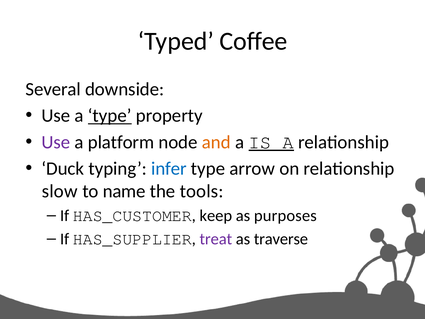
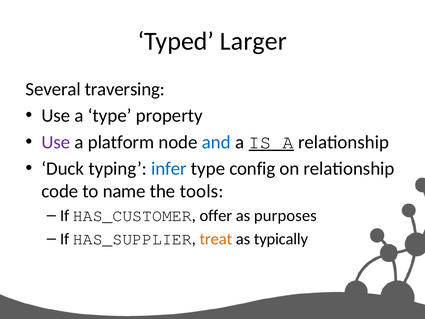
Coffee: Coffee -> Larger
downside: downside -> traversing
type at (110, 116) underline: present -> none
and colour: orange -> blue
arrow: arrow -> config
slow: slow -> code
keep: keep -> offer
treat colour: purple -> orange
traverse: traverse -> typically
